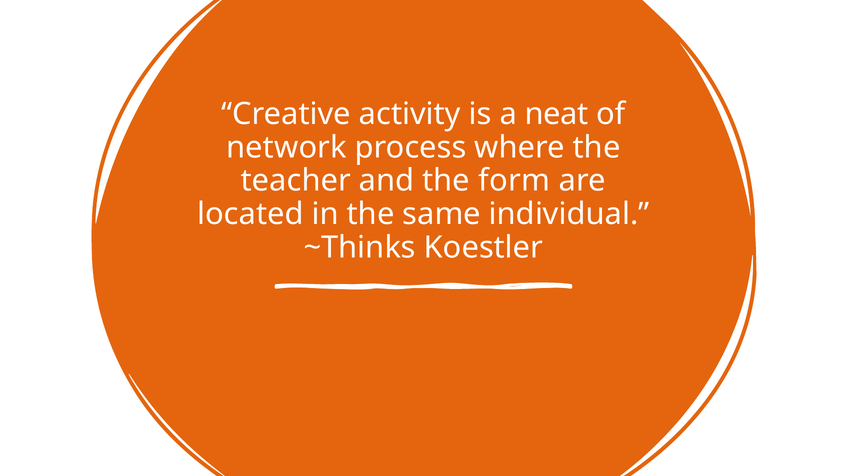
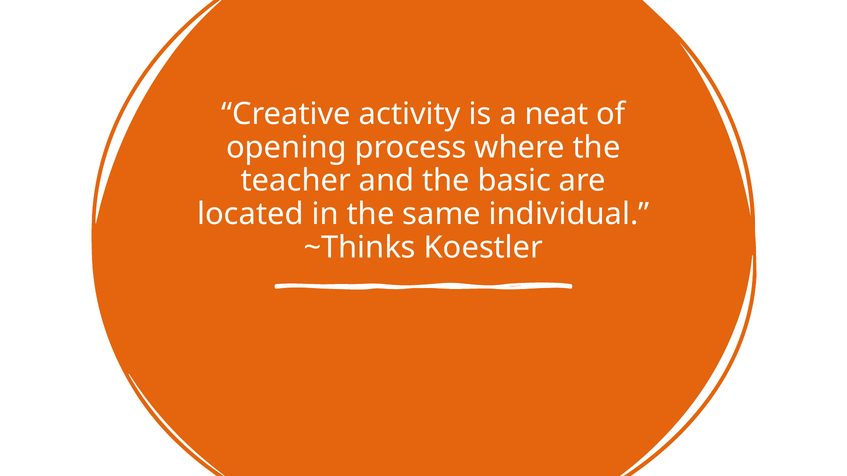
network: network -> opening
form: form -> basic
